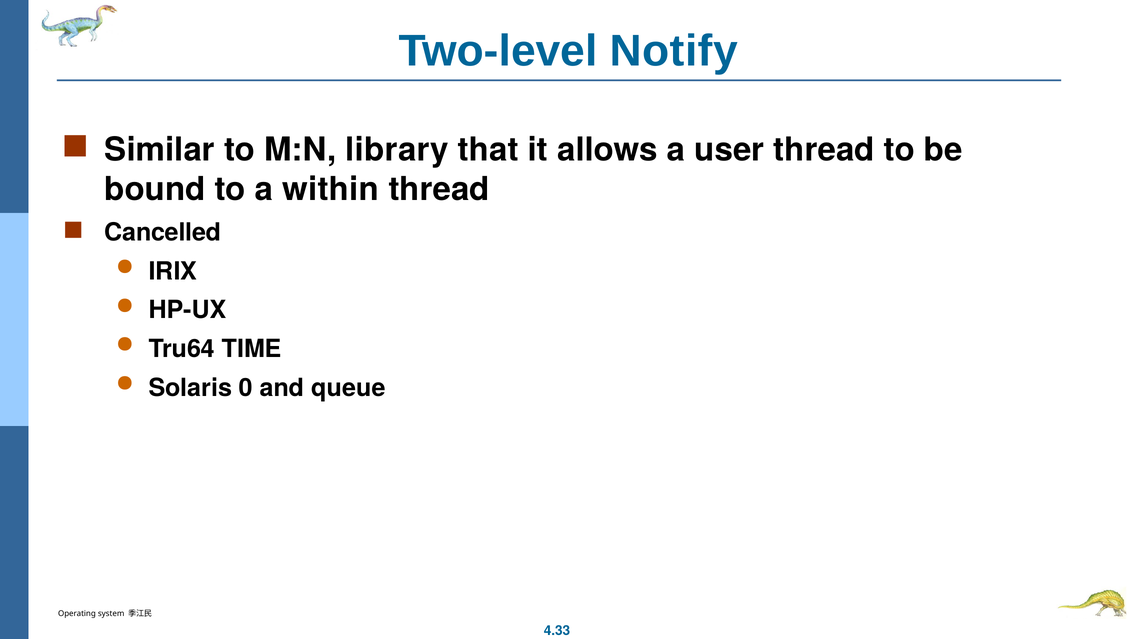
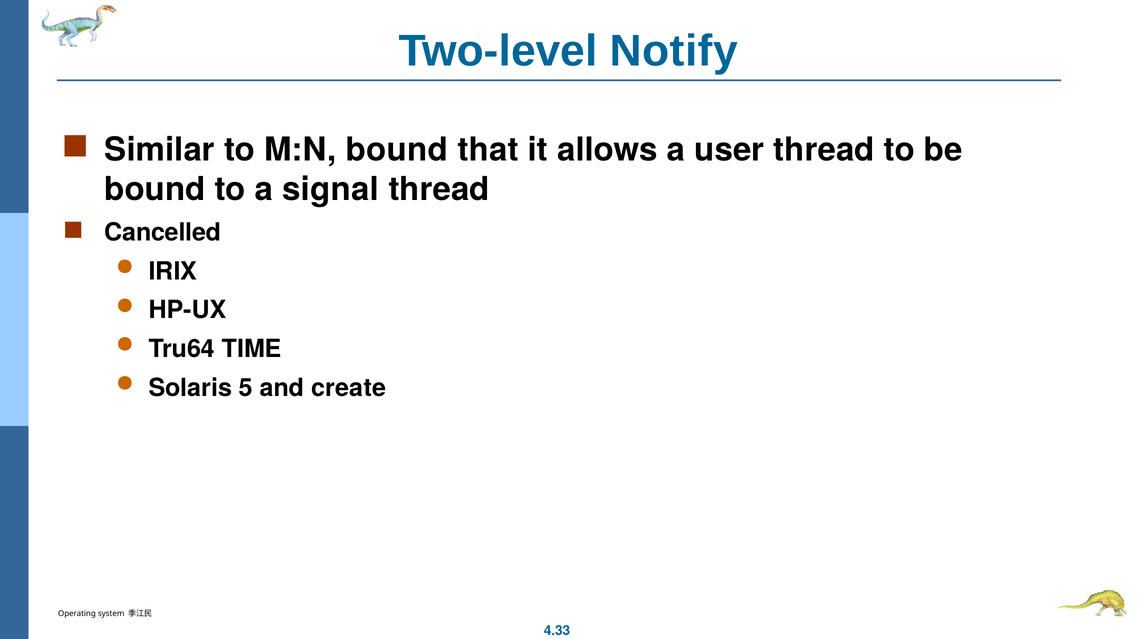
M:N library: library -> bound
within: within -> signal
0: 0 -> 5
queue: queue -> create
